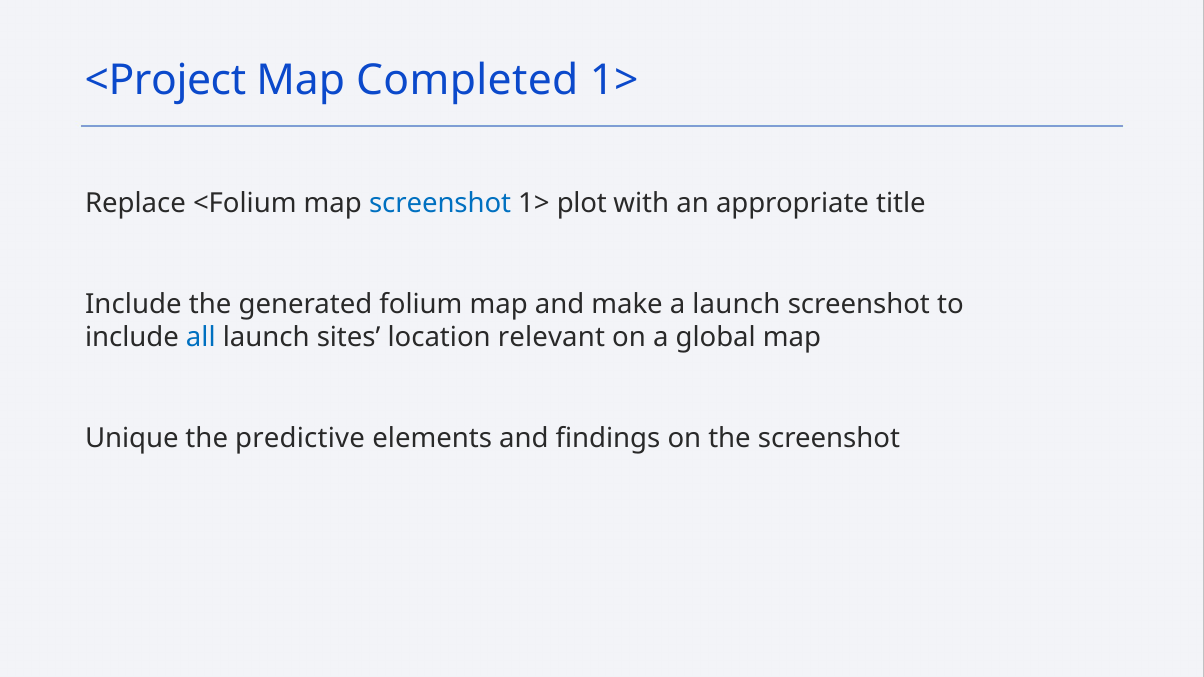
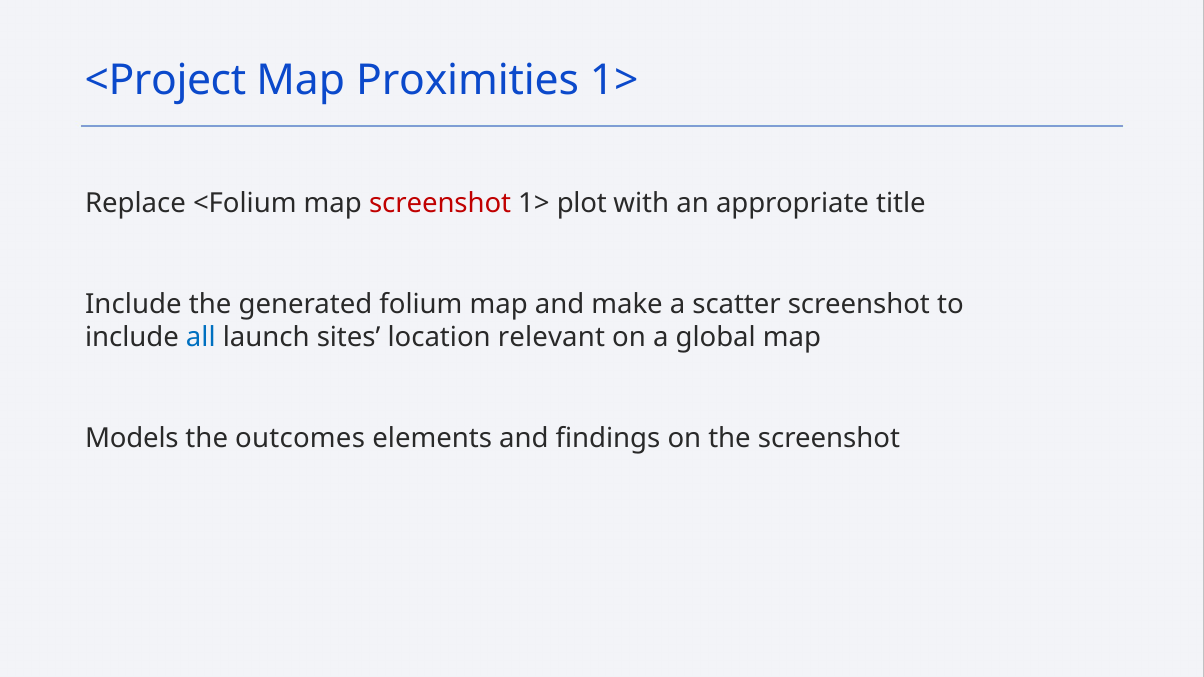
Completed: Completed -> Proximities
screenshot at (440, 203) colour: blue -> red
a launch: launch -> scatter
Unique: Unique -> Models
predictive: predictive -> outcomes
